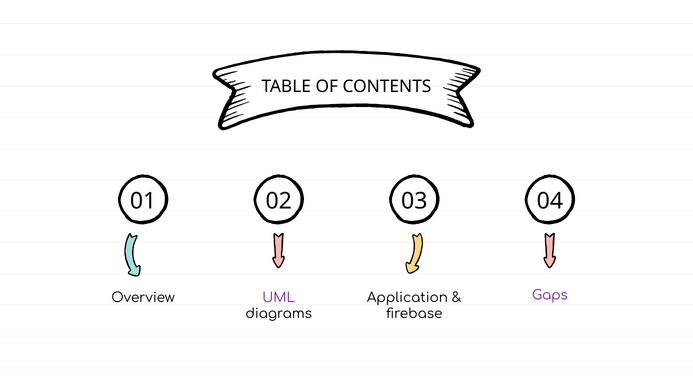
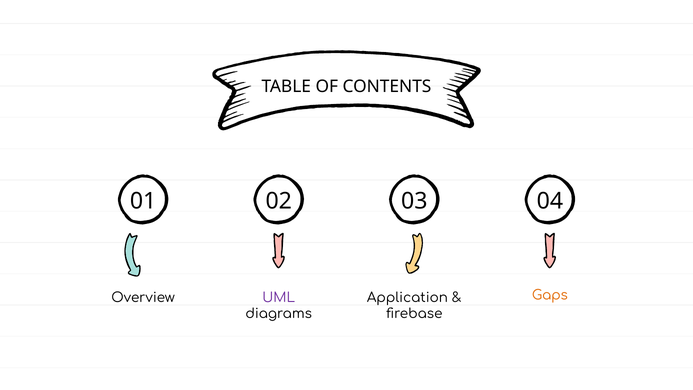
Gaps colour: purple -> orange
